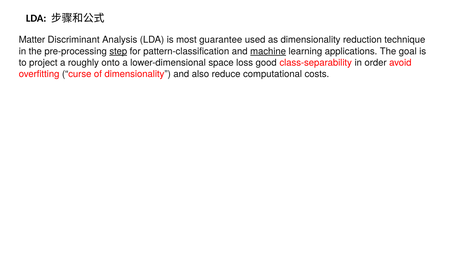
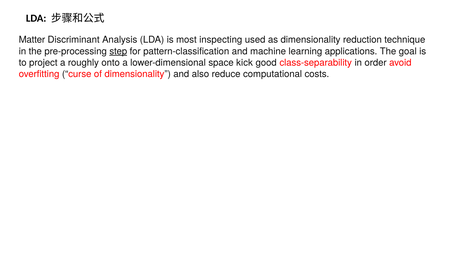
guarantee: guarantee -> inspecting
machine underline: present -> none
loss: loss -> kick
